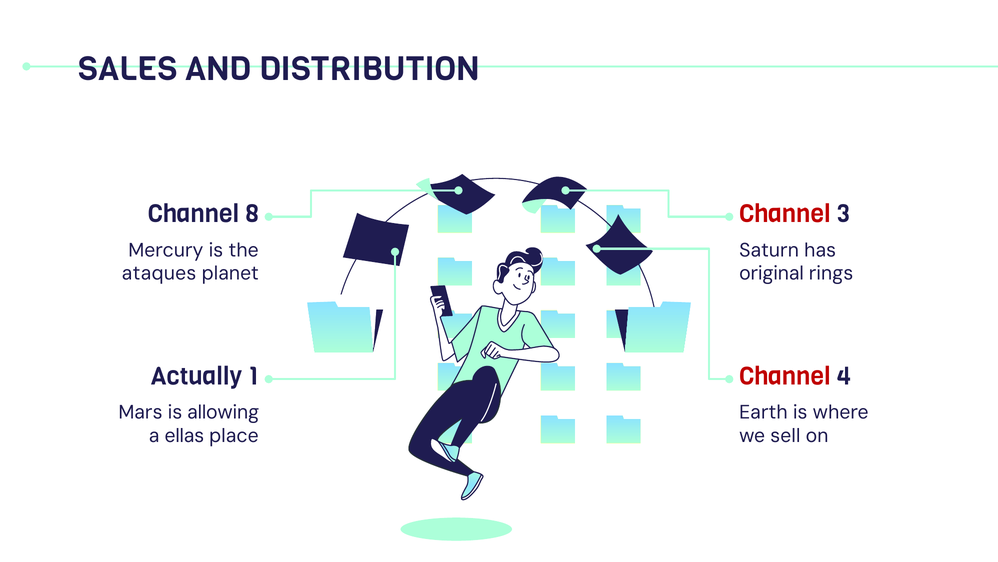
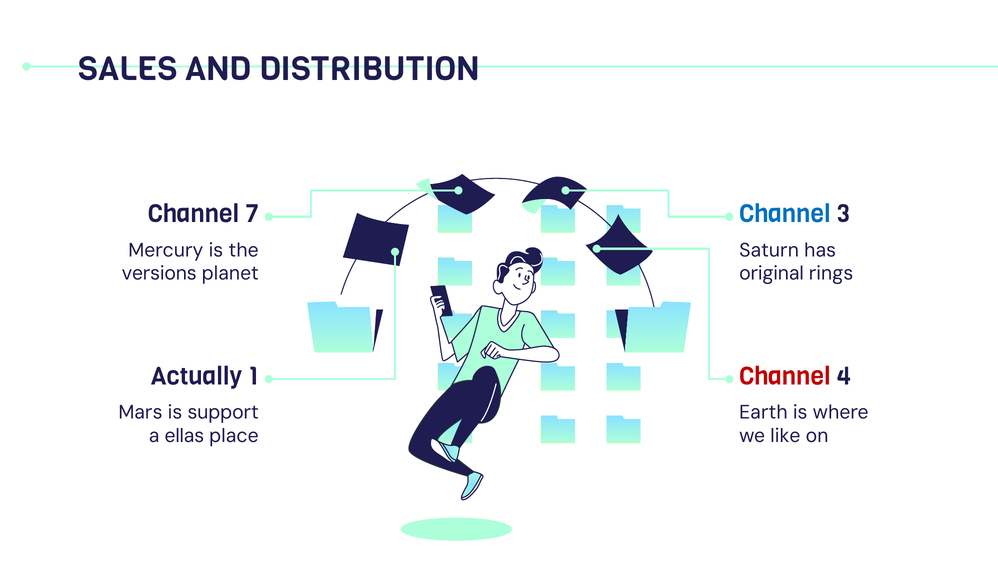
8: 8 -> 7
Channel at (785, 214) colour: red -> blue
ataques: ataques -> versions
allowing: allowing -> support
sell: sell -> like
